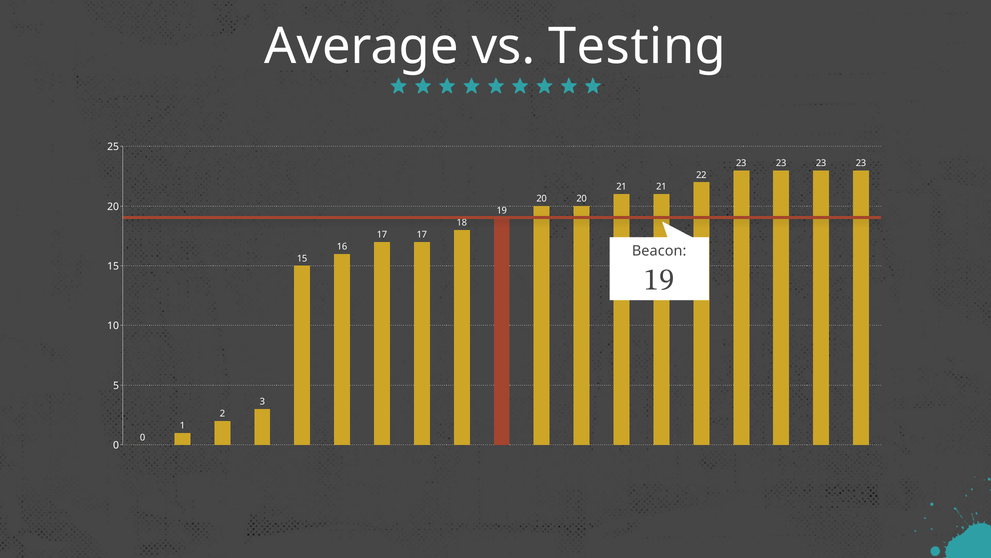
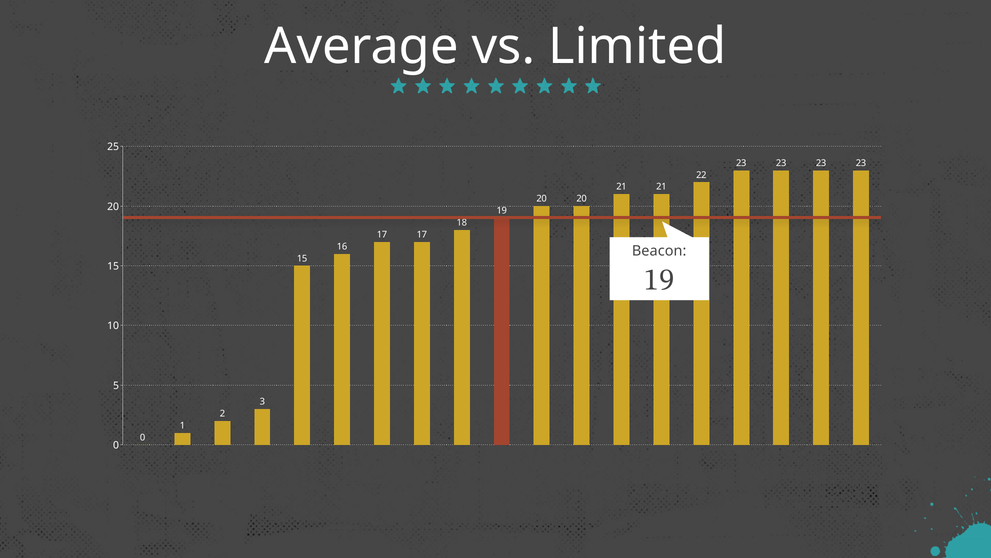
Testing: Testing -> Limited
